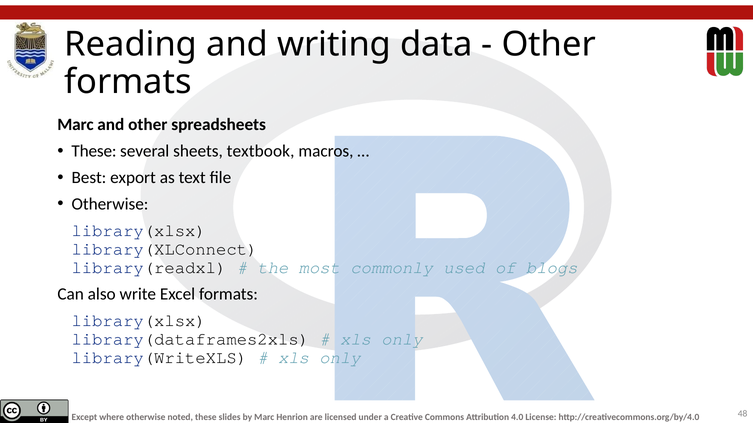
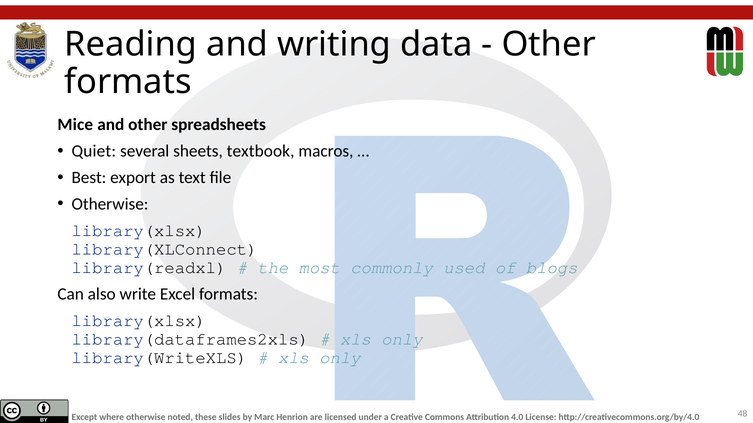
Marc at (75, 125): Marc -> Mice
These at (94, 151): These -> Quiet
